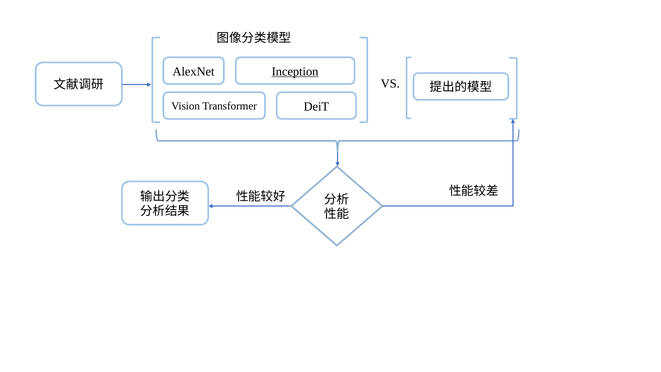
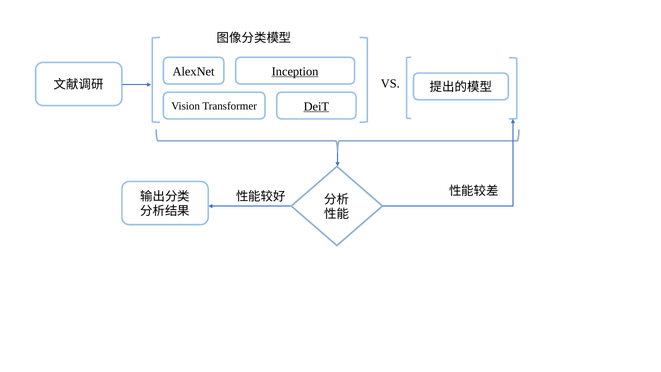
DeiT underline: none -> present
